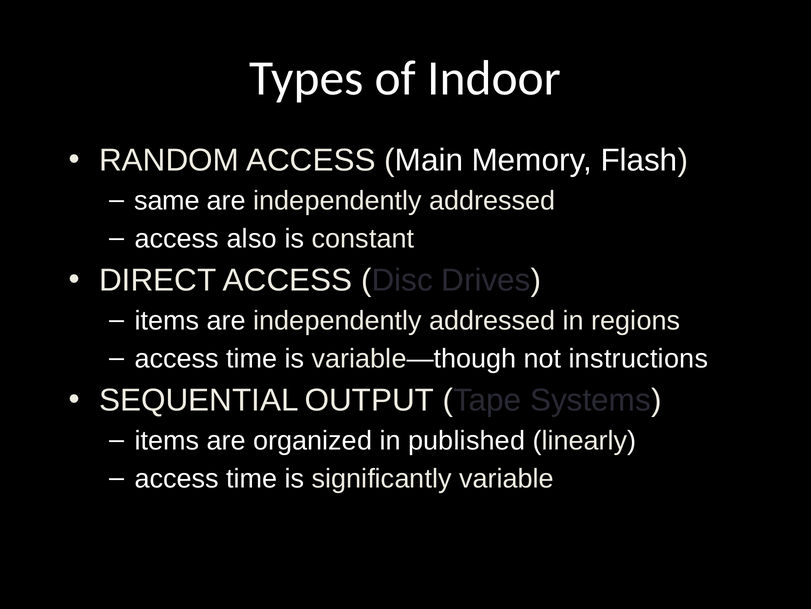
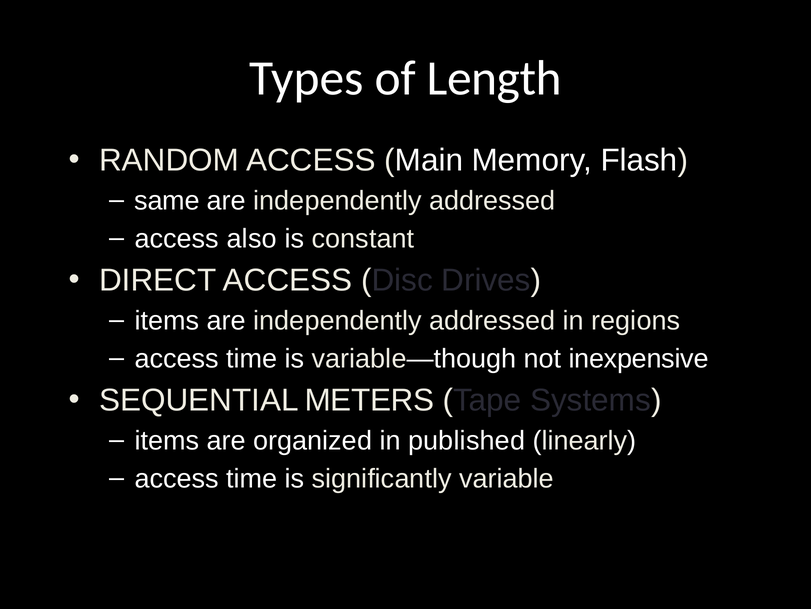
Indoor: Indoor -> Length
instructions: instructions -> inexpensive
OUTPUT: OUTPUT -> METERS
